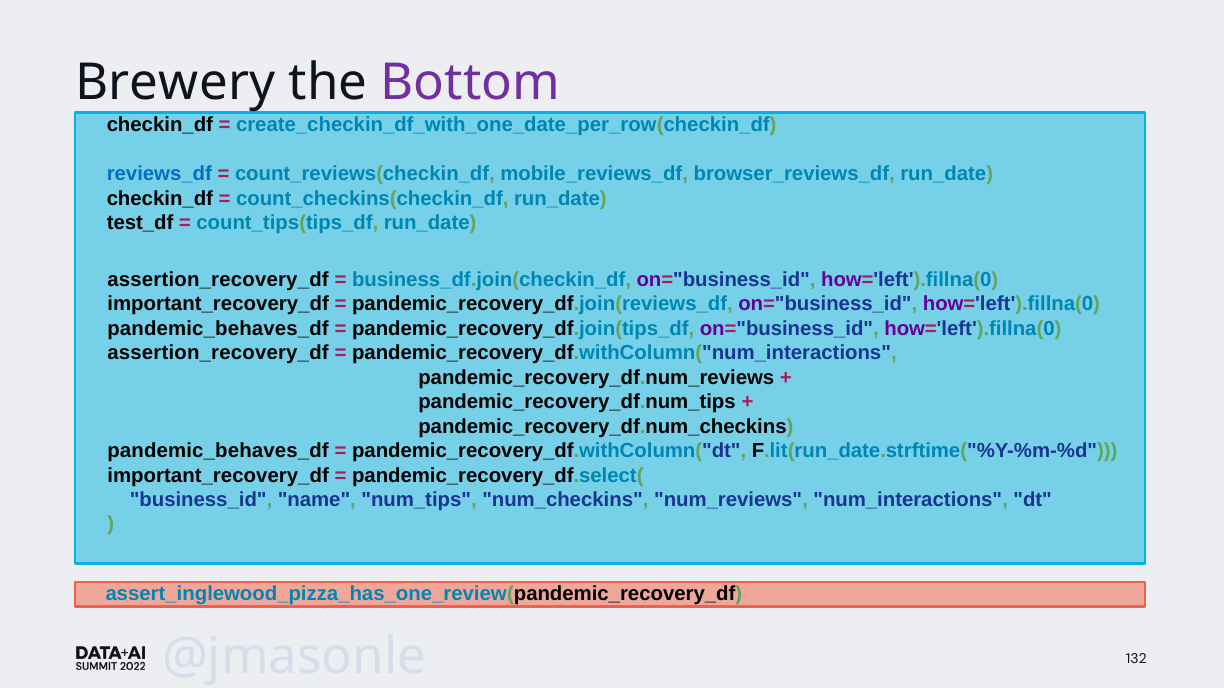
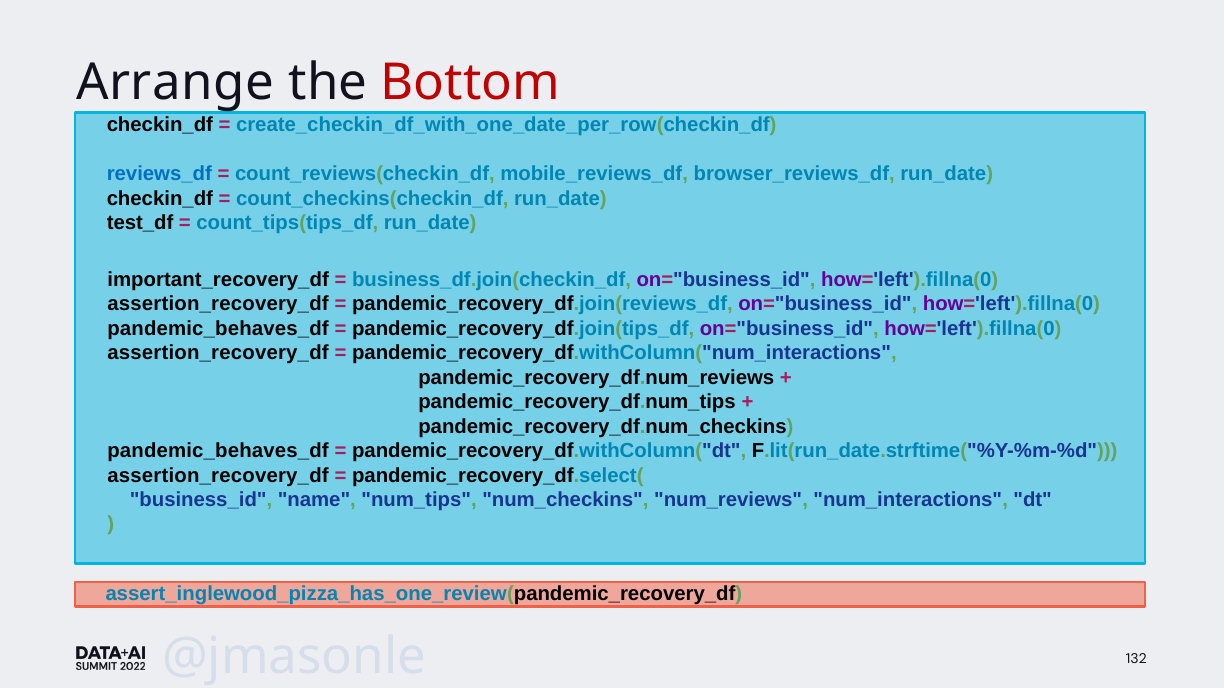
Brewery: Brewery -> Arrange
Bottom colour: purple -> red
assertion_recovery_df at (218, 280): assertion_recovery_df -> important_recovery_df
important_recovery_df at (218, 304): important_recovery_df -> assertion_recovery_df
important_recovery_df at (218, 476): important_recovery_df -> assertion_recovery_df
